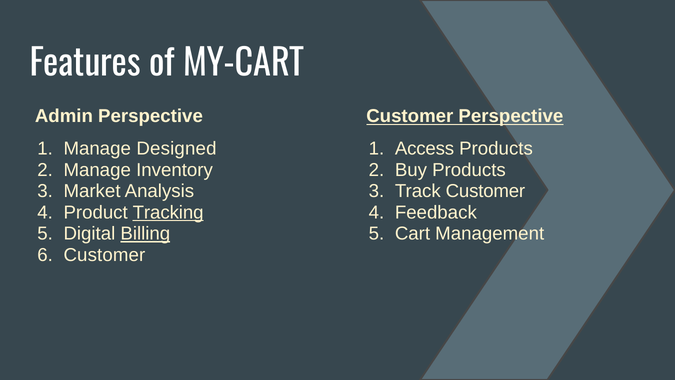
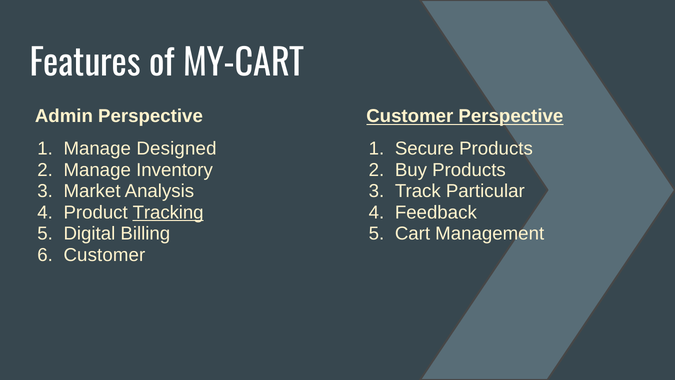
Access: Access -> Secure
Track Customer: Customer -> Particular
Billing underline: present -> none
